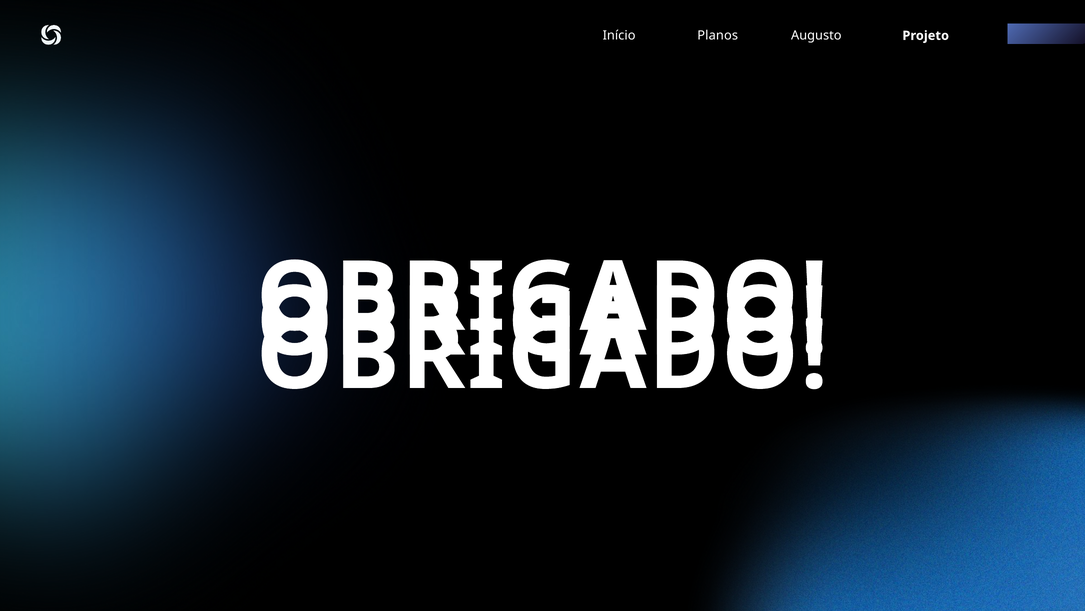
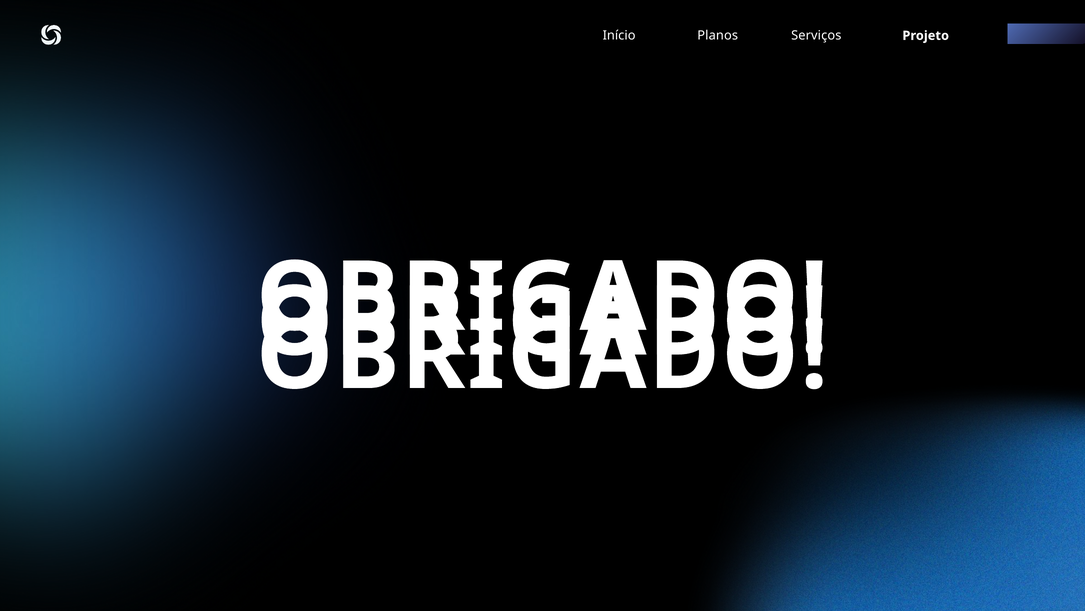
Augusto: Augusto -> Serviços
